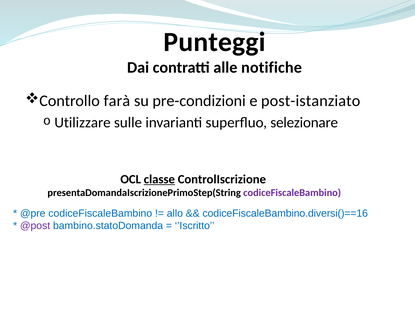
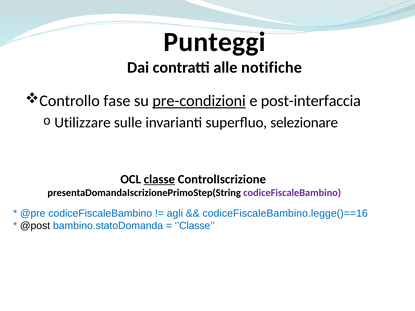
farà: farà -> fase
pre-condizioni underline: none -> present
post-istanziato: post-istanziato -> post-interfaccia
allo: allo -> agli
codiceFiscaleBambino.diversi()==16: codiceFiscaleBambino.diversi()==16 -> codiceFiscaleBambino.legge()==16
@post colour: purple -> black
’Iscritto: ’Iscritto -> ’Classe
